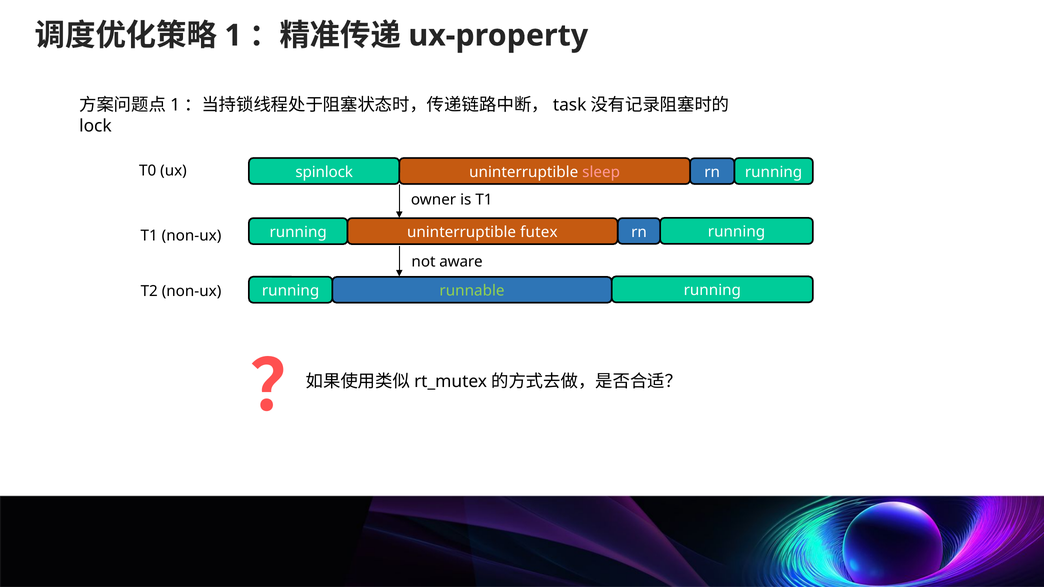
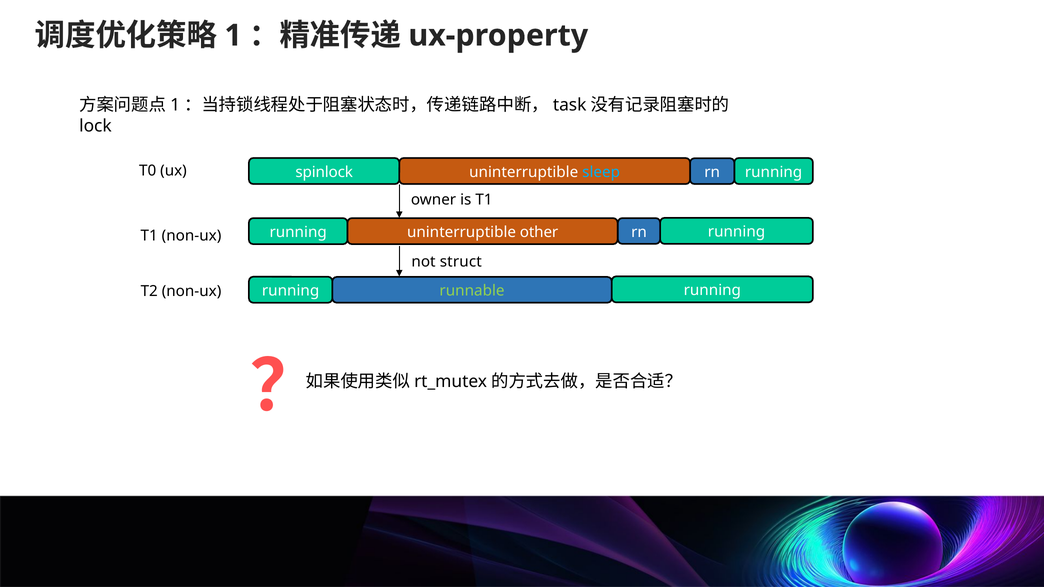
sleep colour: pink -> light blue
futex: futex -> other
aware: aware -> struct
